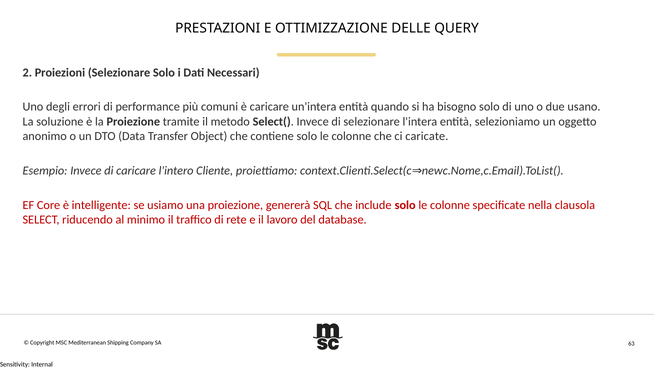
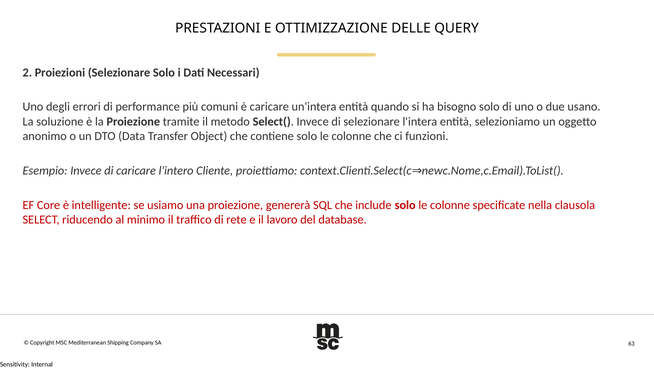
caricate: caricate -> funzioni
